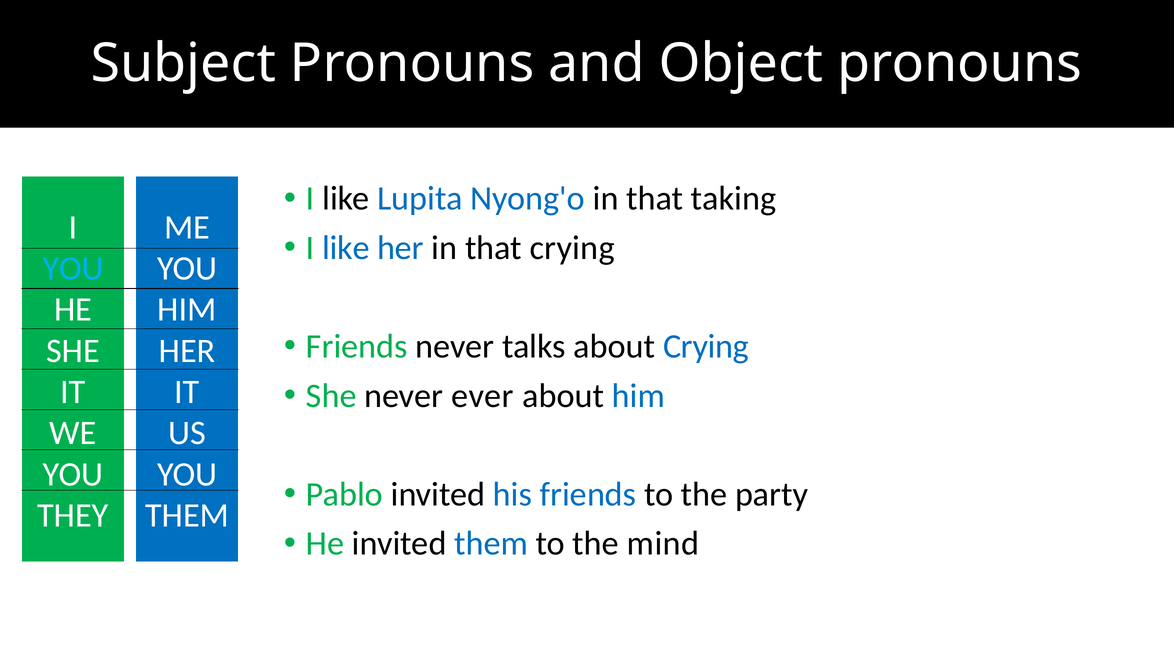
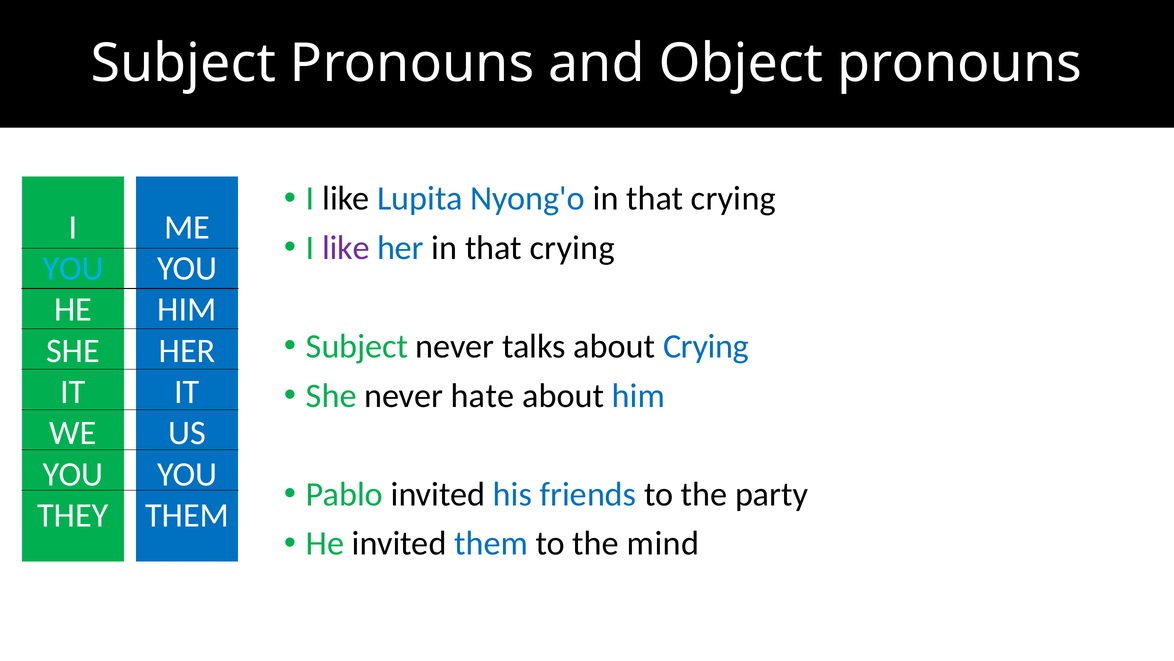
Nyong'o in that taking: taking -> crying
like at (346, 248) colour: blue -> purple
Friends at (357, 346): Friends -> Subject
ever: ever -> hate
